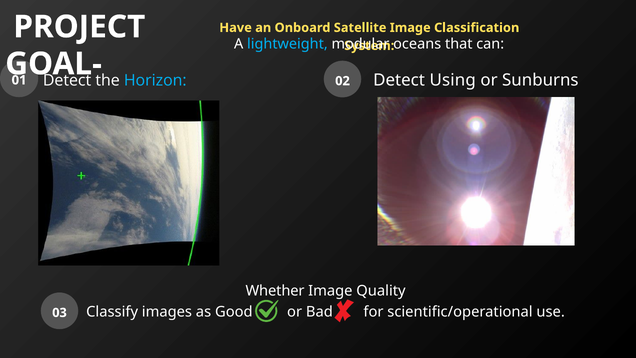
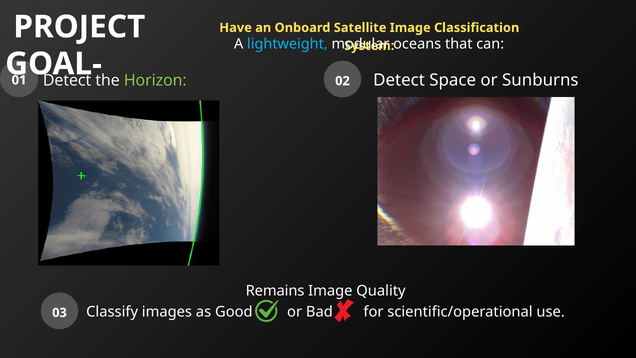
Horizon colour: light blue -> light green
Using: Using -> Space
Whether: Whether -> Remains
